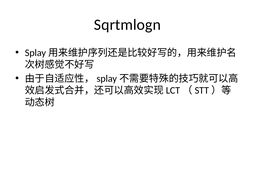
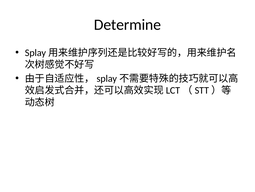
Sqrtmlogn: Sqrtmlogn -> Determine
